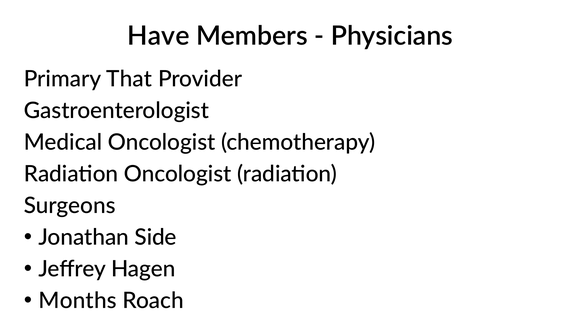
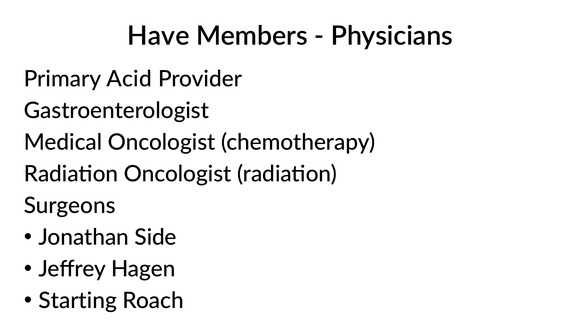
That: That -> Acid
Months: Months -> Starting
